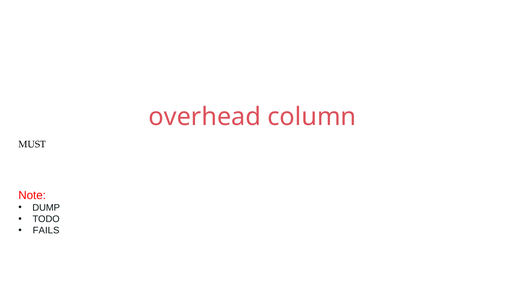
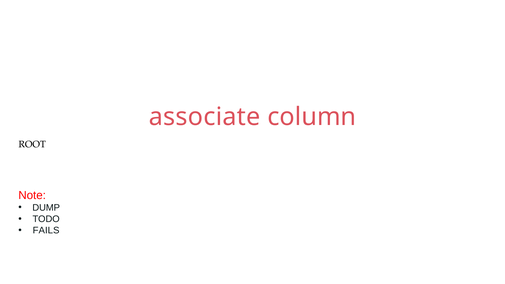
overhead: overhead -> associate
MUST: MUST -> ROOT
